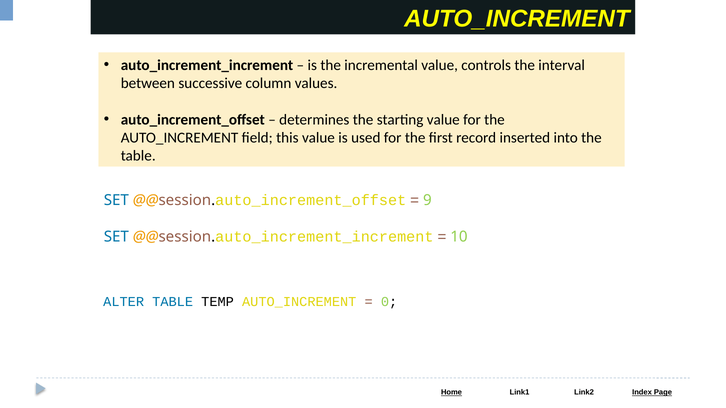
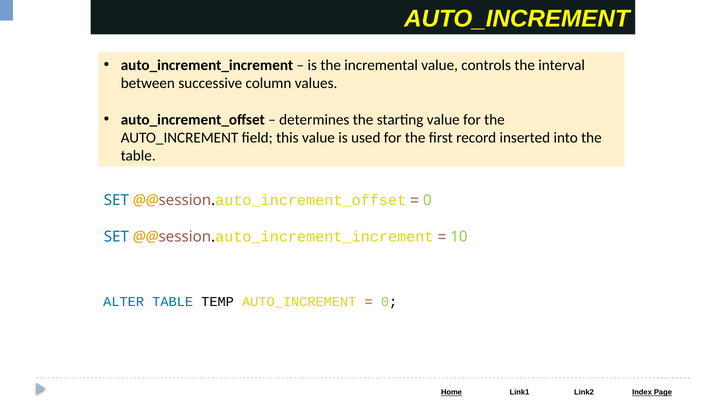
9 at (427, 201): 9 -> 0
